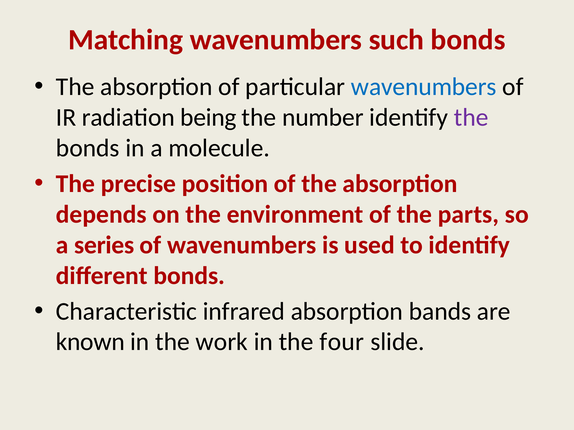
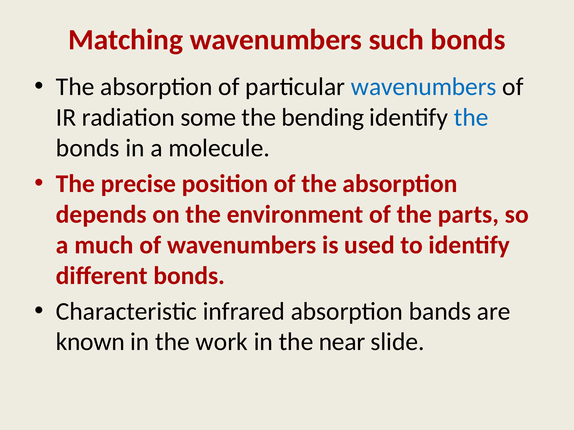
being: being -> some
number: number -> bending
the at (471, 118) colour: purple -> blue
series: series -> much
four: four -> near
